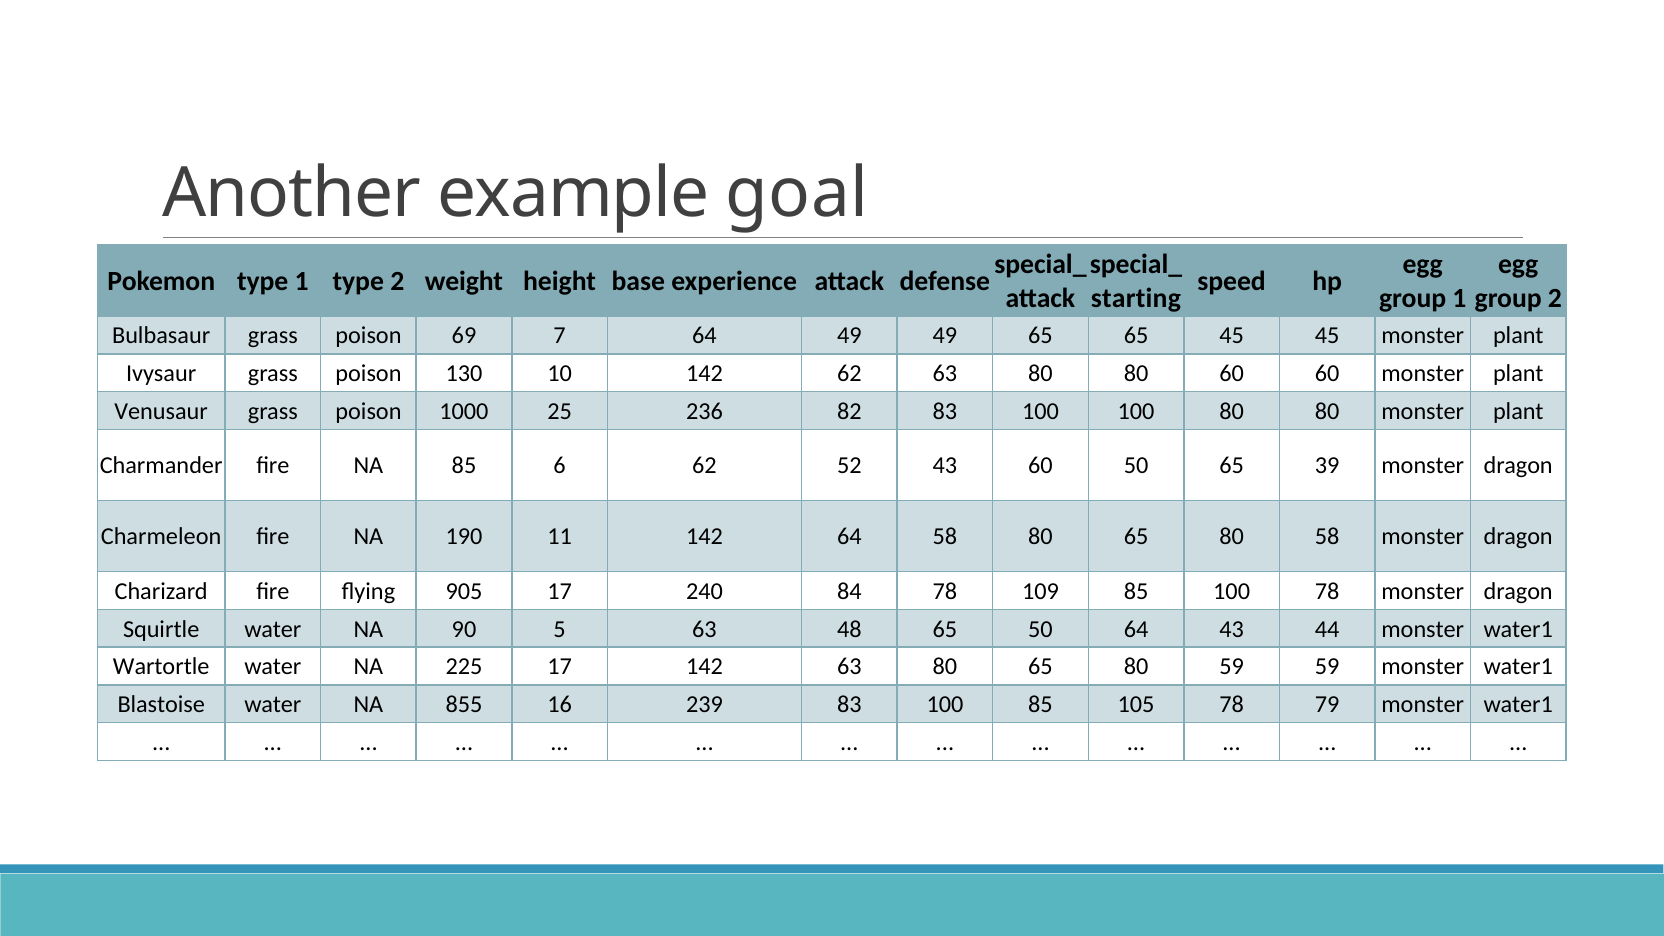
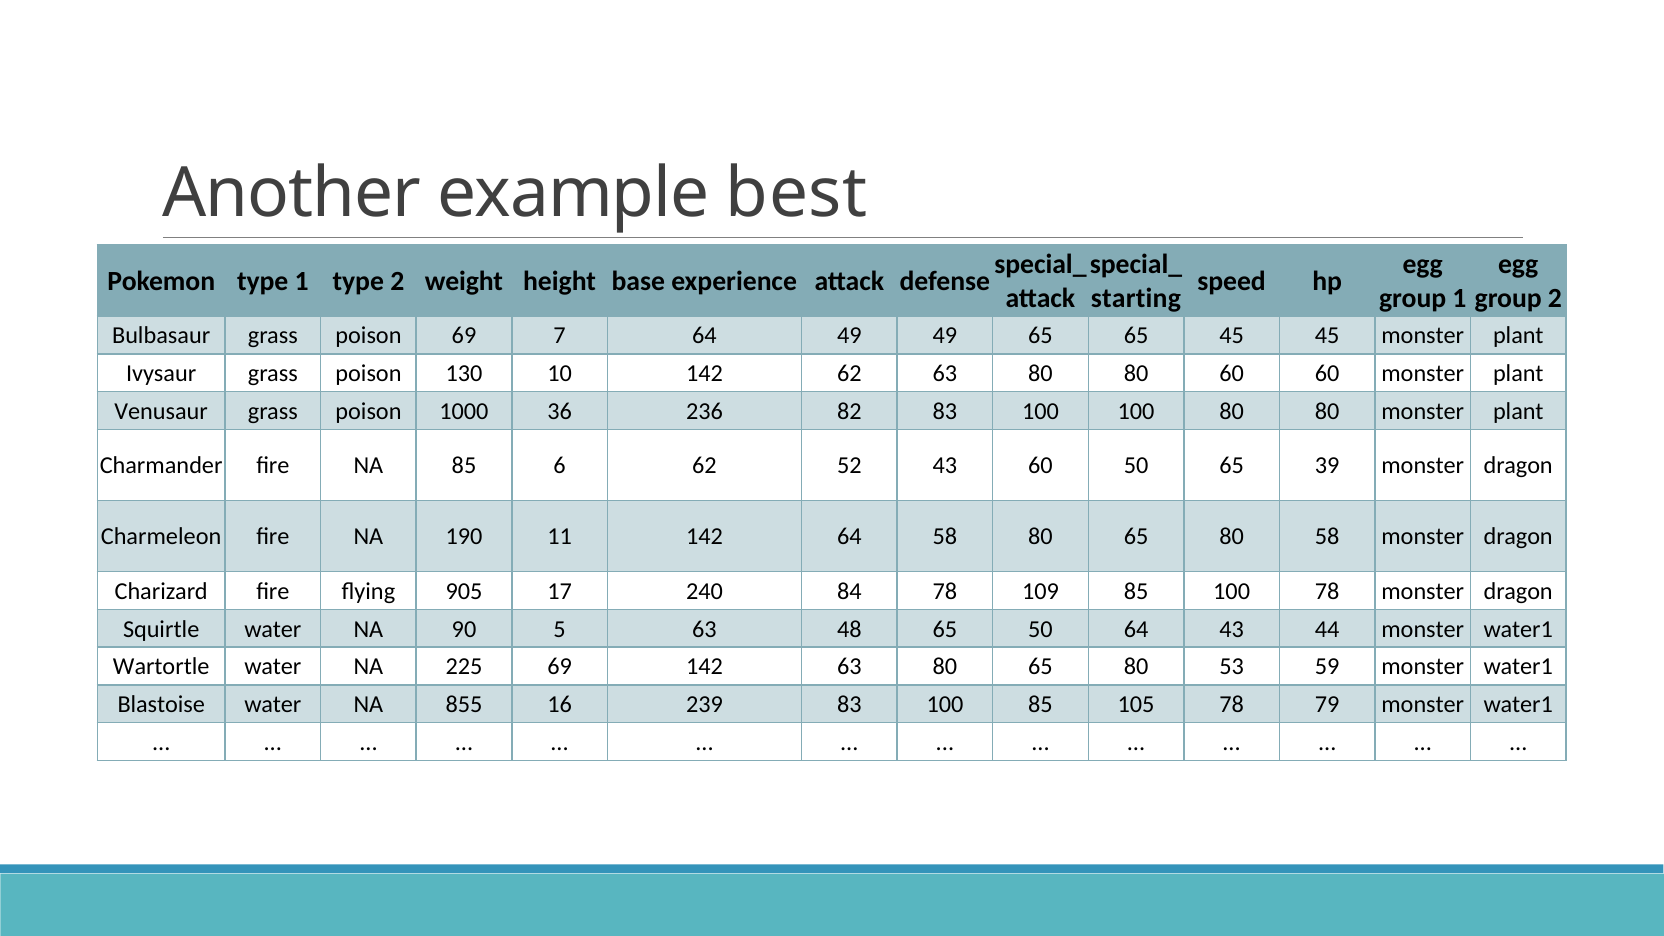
goal: goal -> best
25: 25 -> 36
225 17: 17 -> 69
80 59: 59 -> 53
